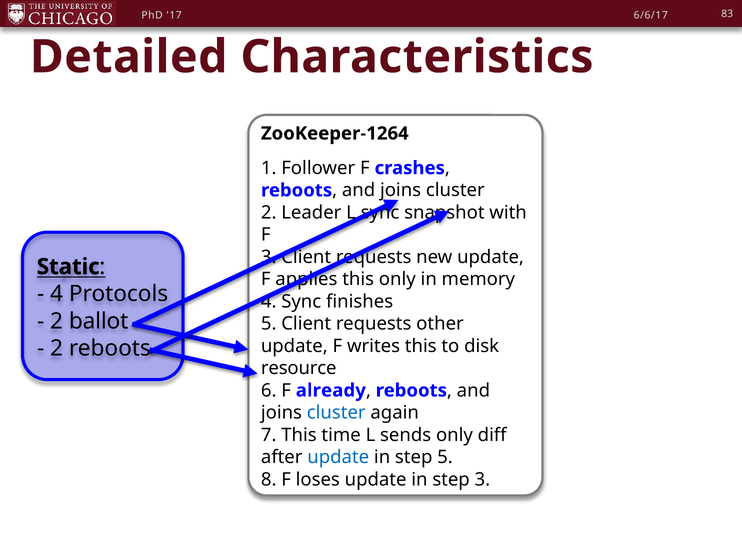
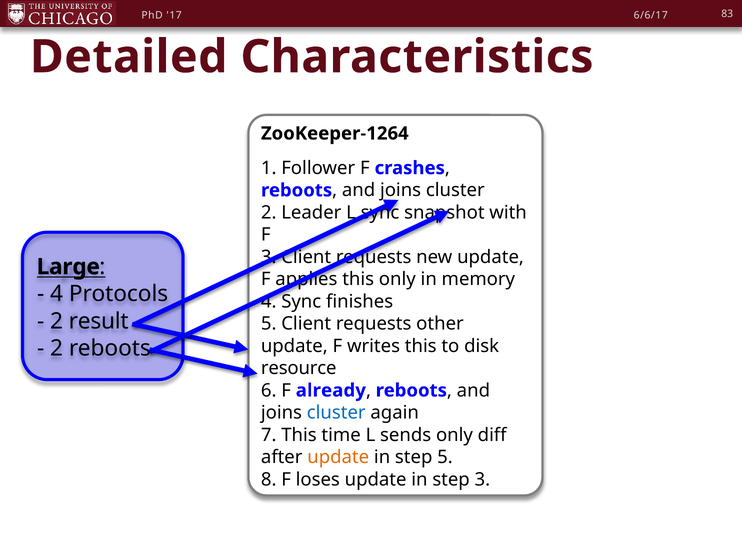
Static: Static -> Large
ballot: ballot -> result
update at (338, 458) colour: blue -> orange
